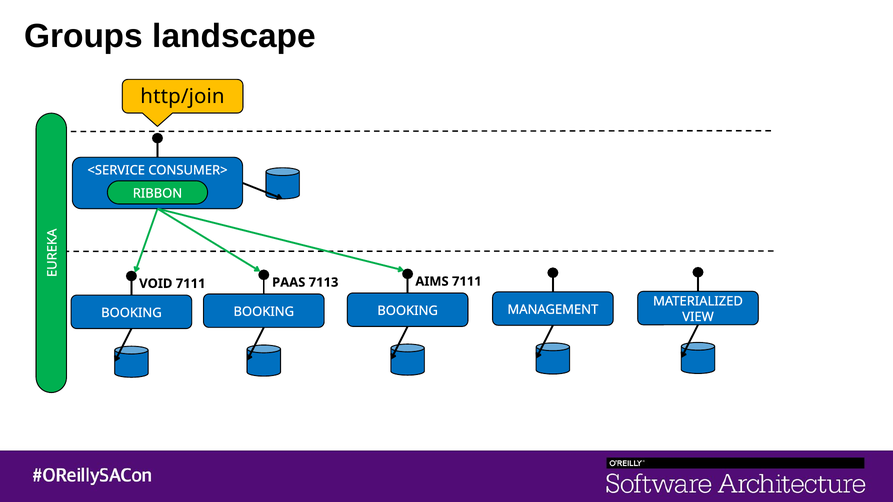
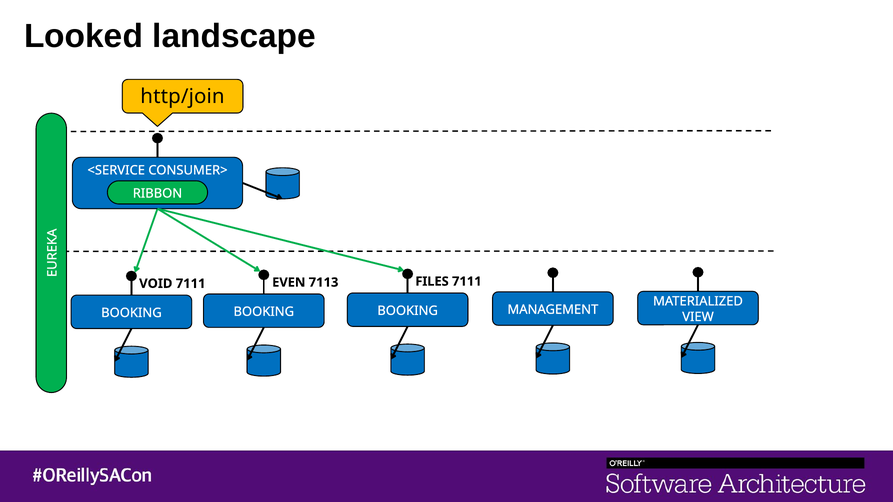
Groups: Groups -> Looked
AIMS: AIMS -> FILES
PAAS: PAAS -> EVEN
